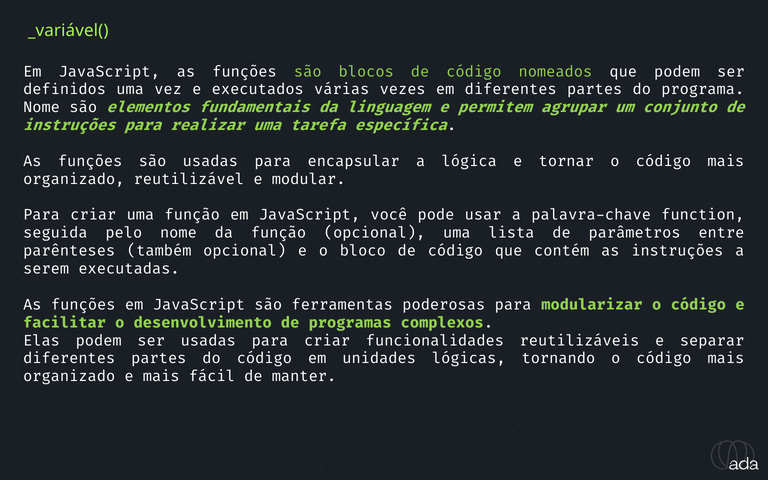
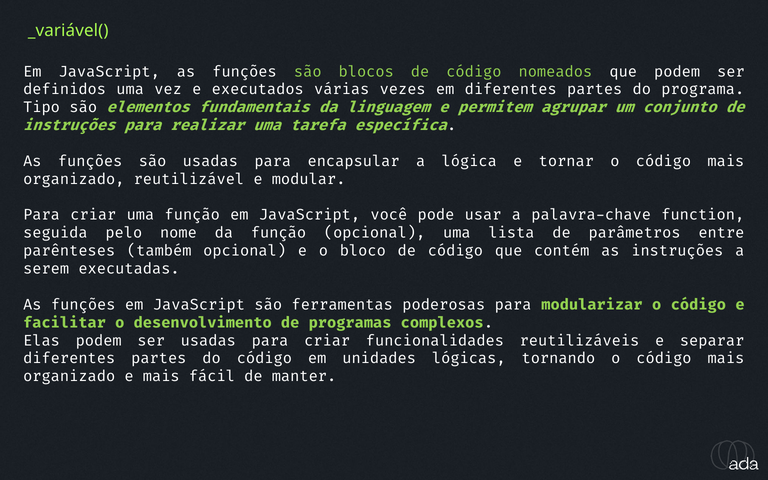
Nome at (42, 107): Nome -> Tipo
